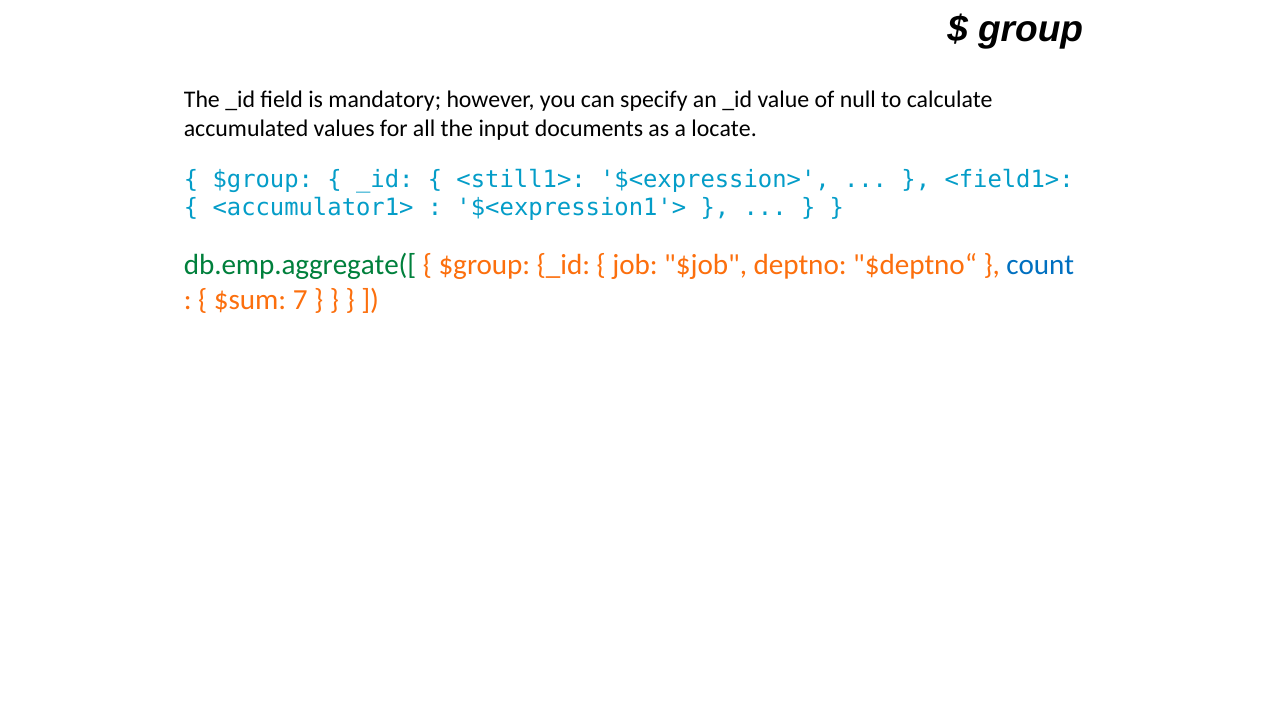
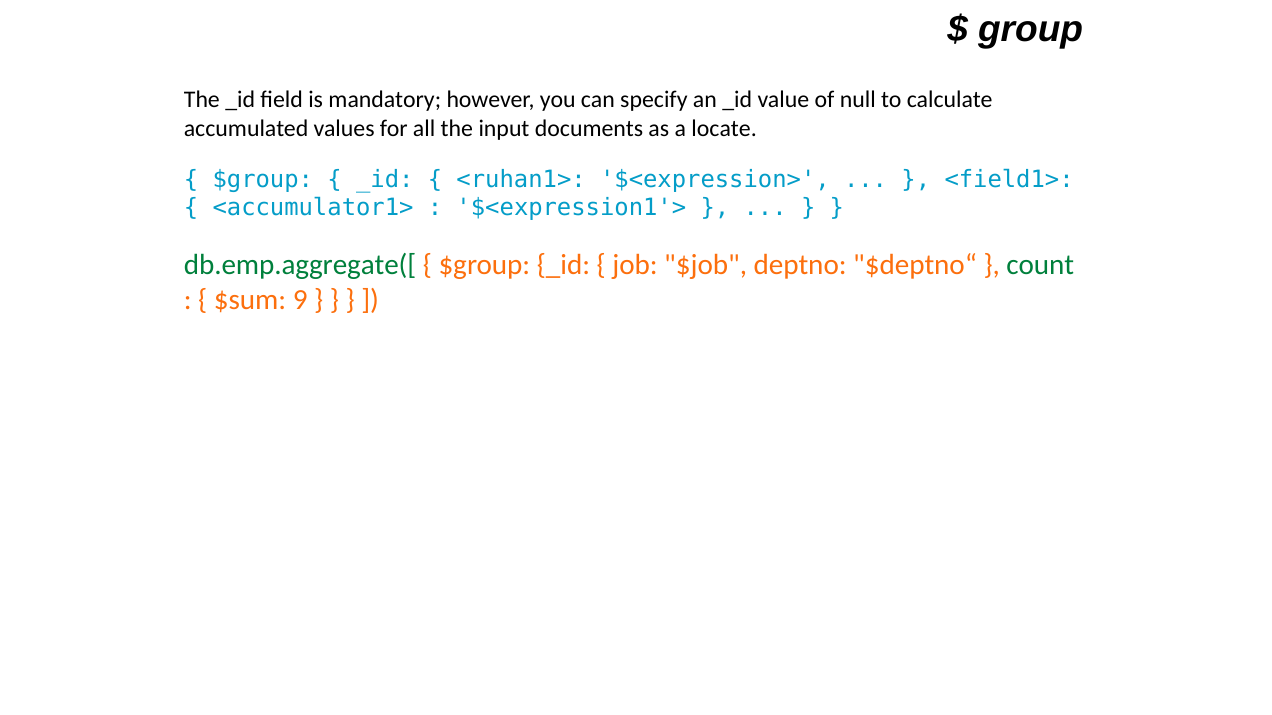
<still1>: <still1> -> <ruhan1>
count colour: blue -> green
7: 7 -> 9
